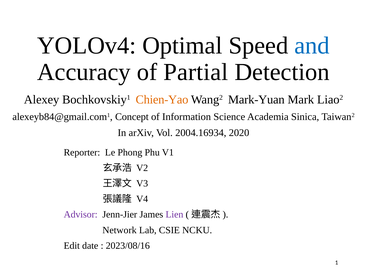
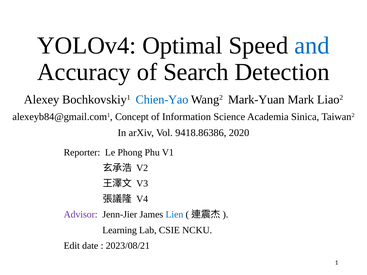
Partial: Partial -> Search
Chien-Yao colour: orange -> blue
2004.16934: 2004.16934 -> 9418.86386
Lien colour: purple -> blue
Network: Network -> Learning
2023/08/16: 2023/08/16 -> 2023/08/21
